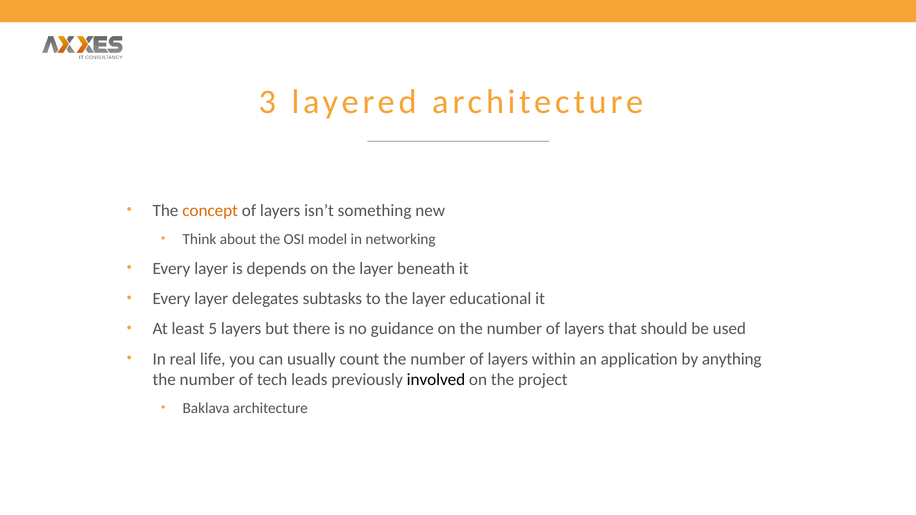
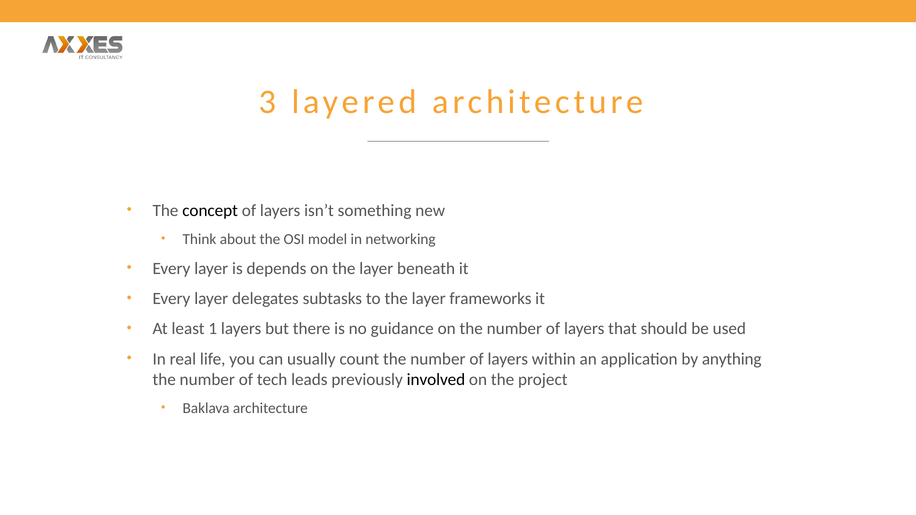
concept colour: orange -> black
educational: educational -> frameworks
5: 5 -> 1
